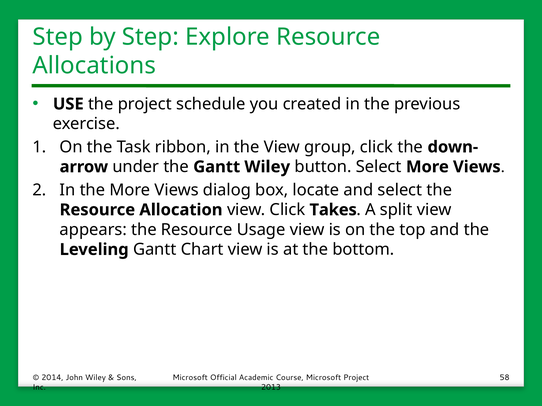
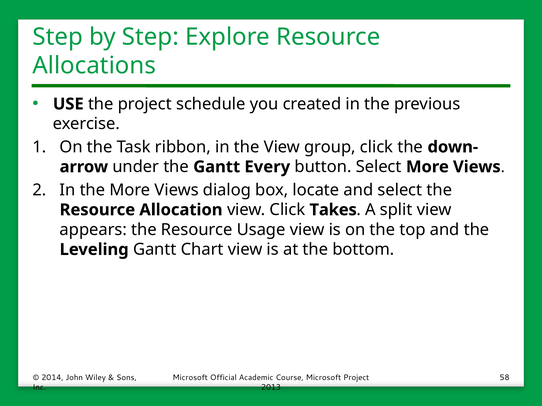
Gantt Wiley: Wiley -> Every
